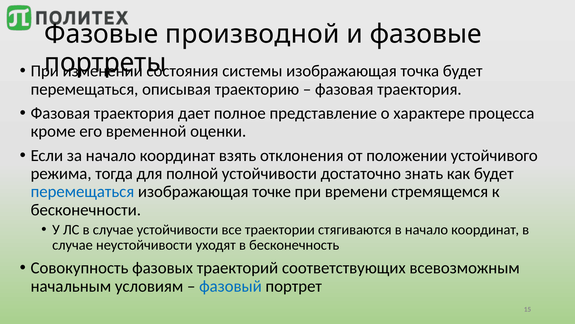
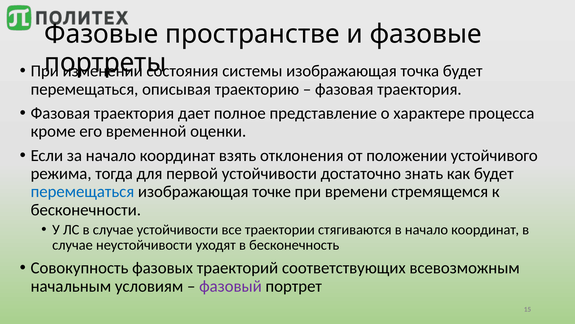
производной: производной -> пространстве
полной: полной -> первой
фазовый colour: blue -> purple
